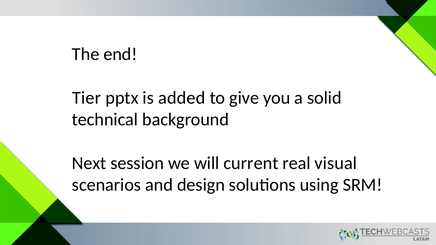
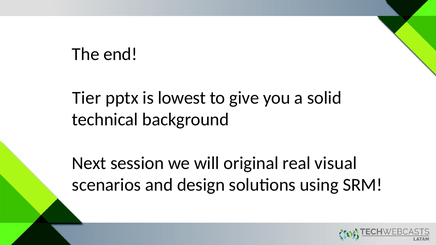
added: added -> lowest
current: current -> original
